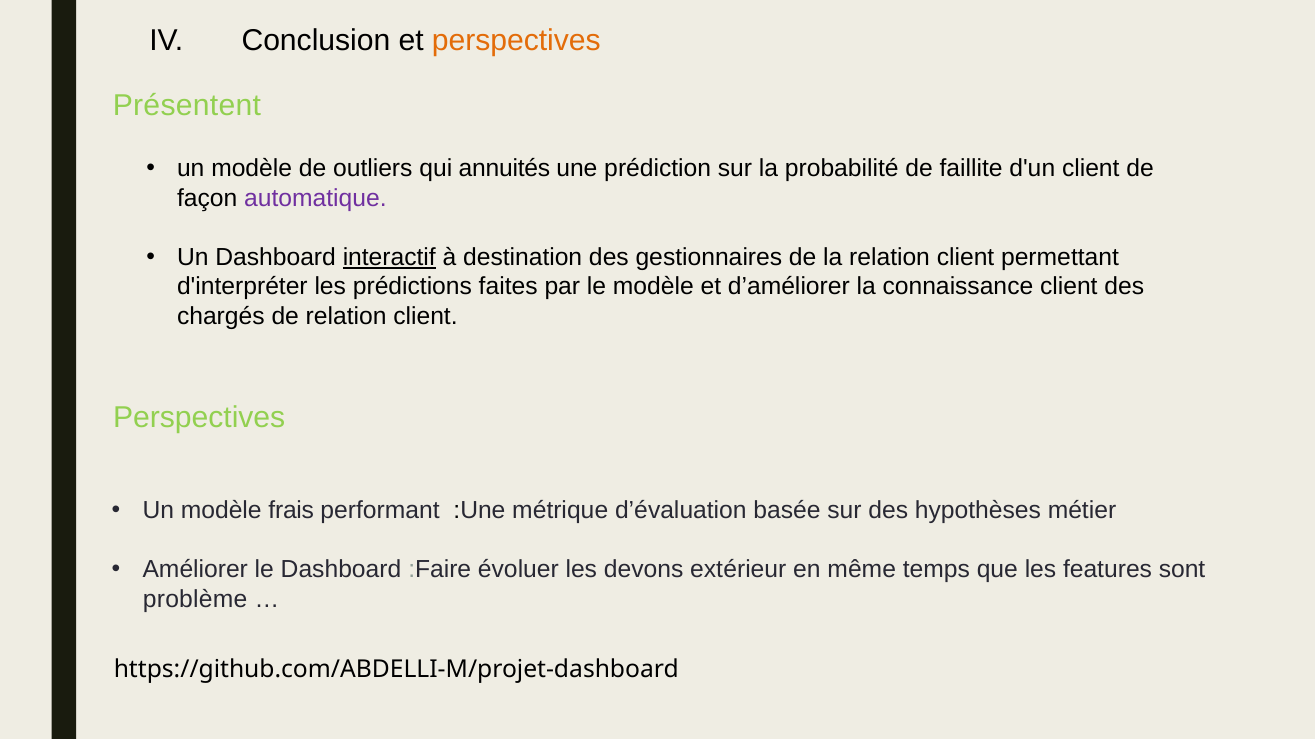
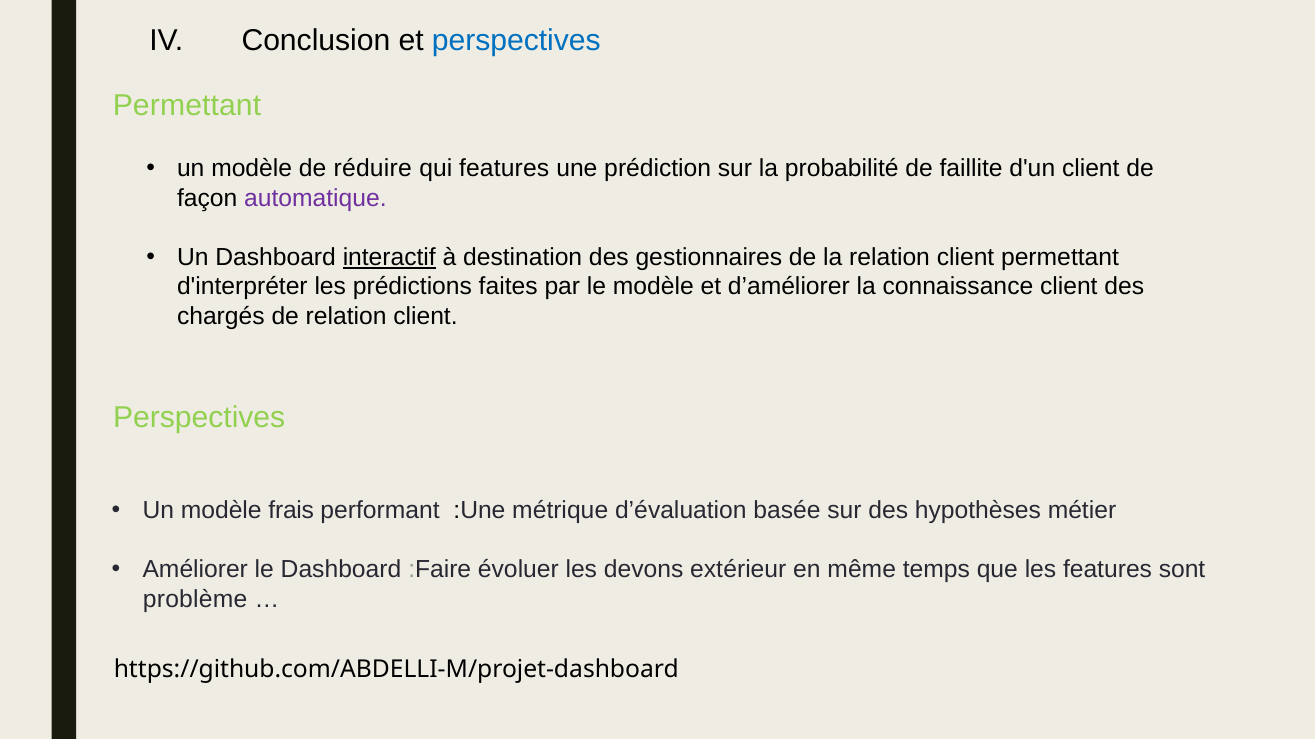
perspectives at (516, 41) colour: orange -> blue
Présentent at (187, 106): Présentent -> Permettant
outliers: outliers -> réduire
qui annuités: annuités -> features
